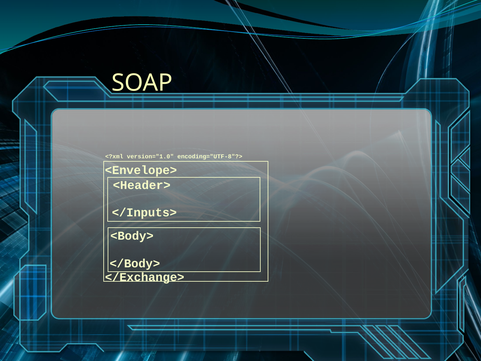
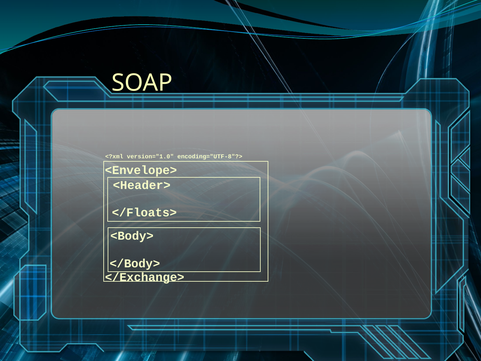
</Inputs>: </Inputs> -> </Floats>
